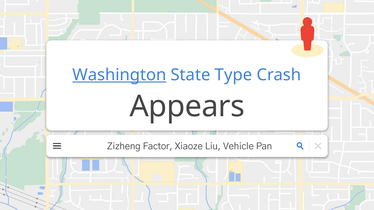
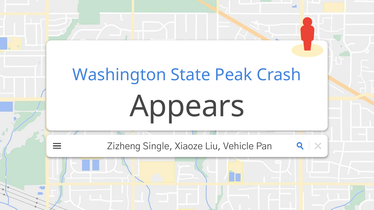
Washington underline: present -> none
Type: Type -> Peak
Factor: Factor -> Single
